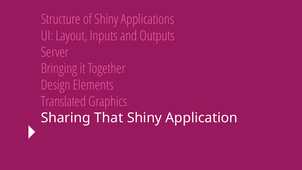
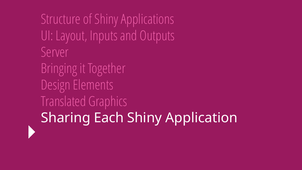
That: That -> Each
